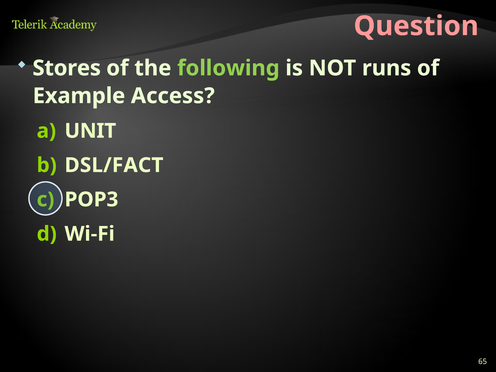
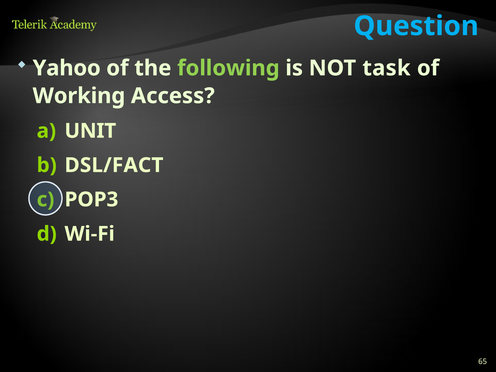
Question colour: pink -> light blue
Stores: Stores -> Yahoo
runs: runs -> task
Example: Example -> Working
